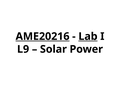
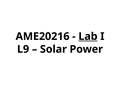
AME20216 underline: present -> none
